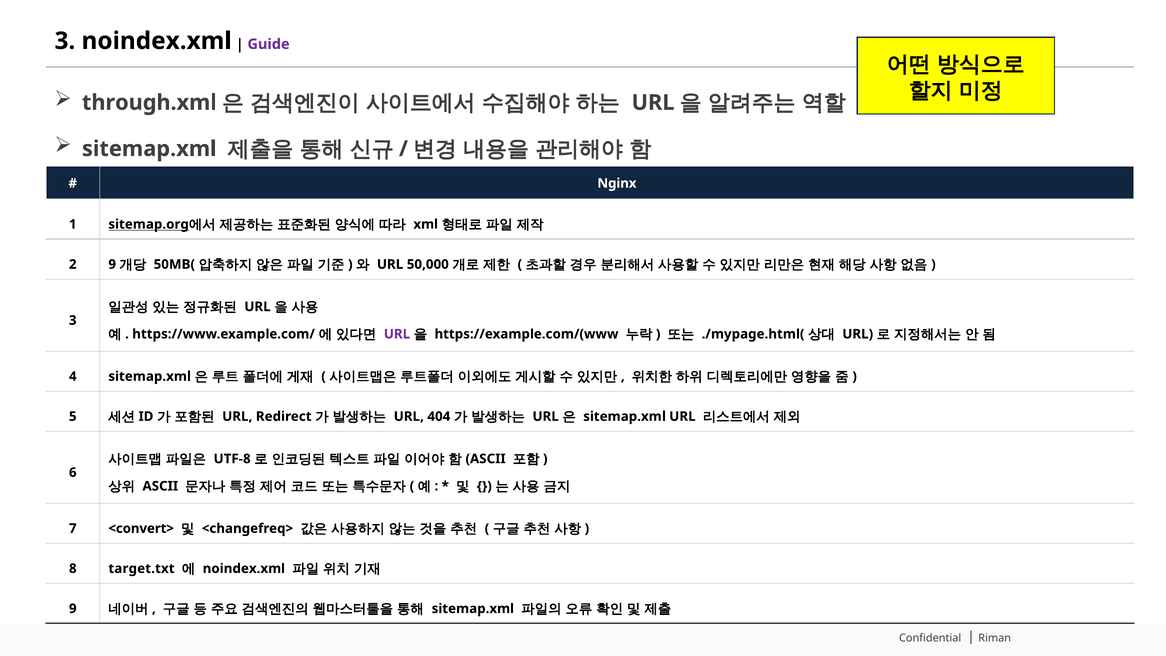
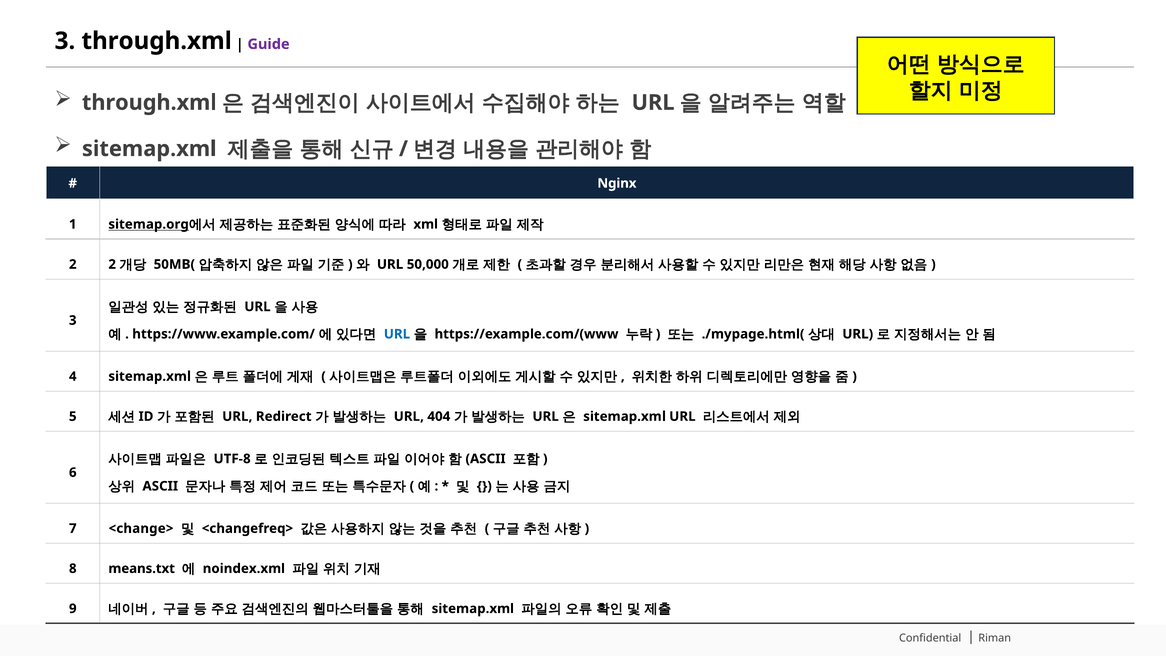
3 noindex.xml: noindex.xml -> through.xml
2 9: 9 -> 2
URL at (397, 334) colour: purple -> blue
<convert>: <convert> -> <change>
target.txt: target.txt -> means.txt
